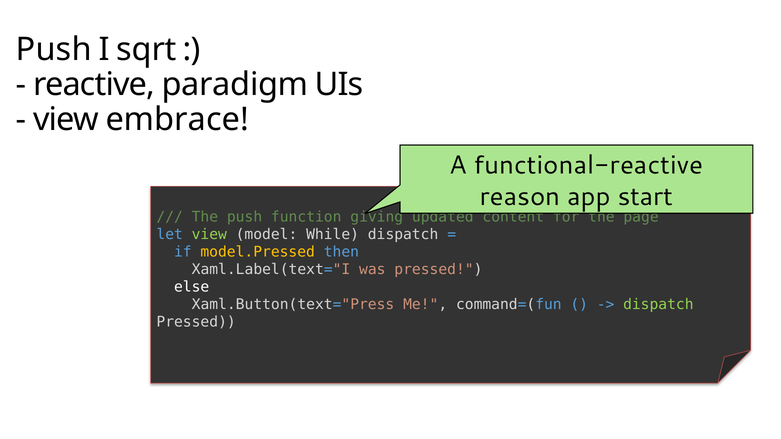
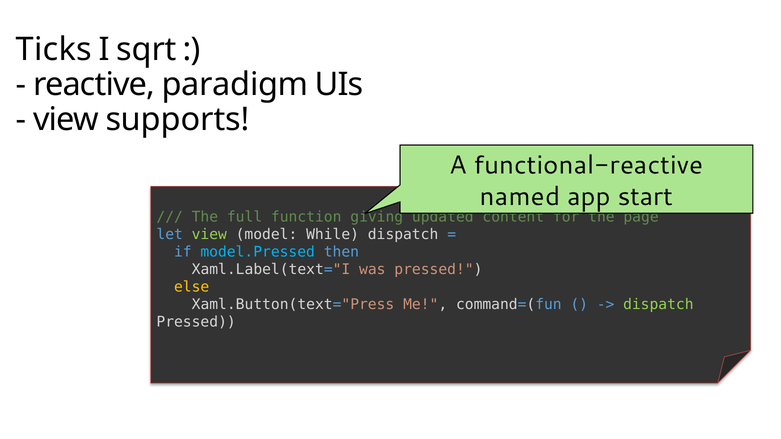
Push at (54, 49): Push -> Ticks
embrace: embrace -> supports
reason: reason -> named
The push: push -> full
model.Pressed colour: yellow -> light blue
else colour: white -> yellow
